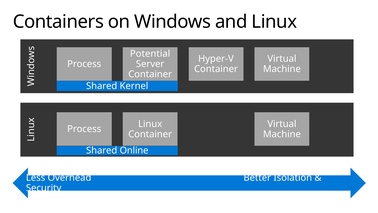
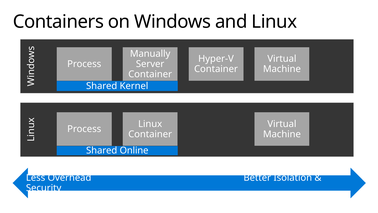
Potential: Potential -> Manually
